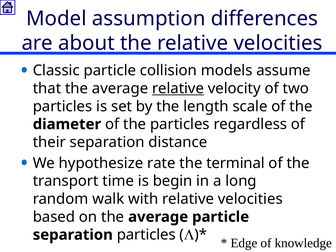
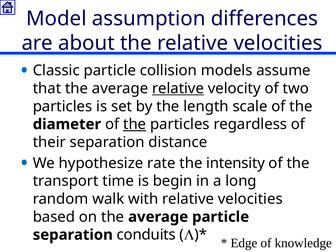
the at (135, 124) underline: none -> present
terminal: terminal -> intensity
separation particles: particles -> conduits
